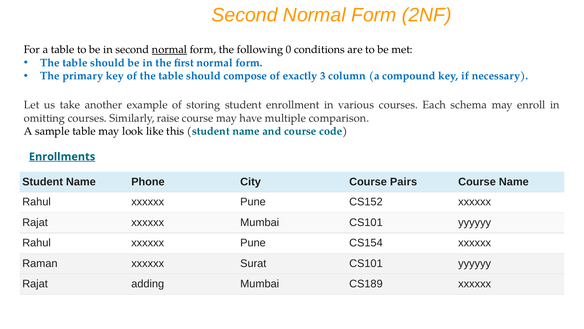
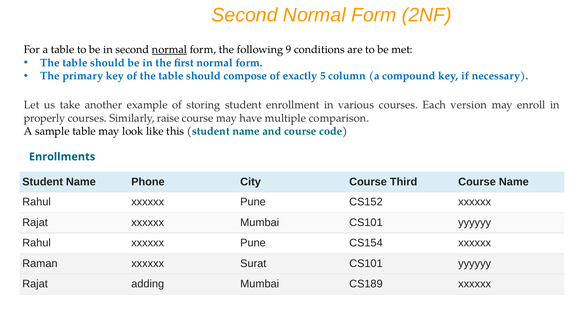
0: 0 -> 9
3: 3 -> 5
schema: schema -> version
omitting: omitting -> properly
Enrollments underline: present -> none
Pairs: Pairs -> Third
